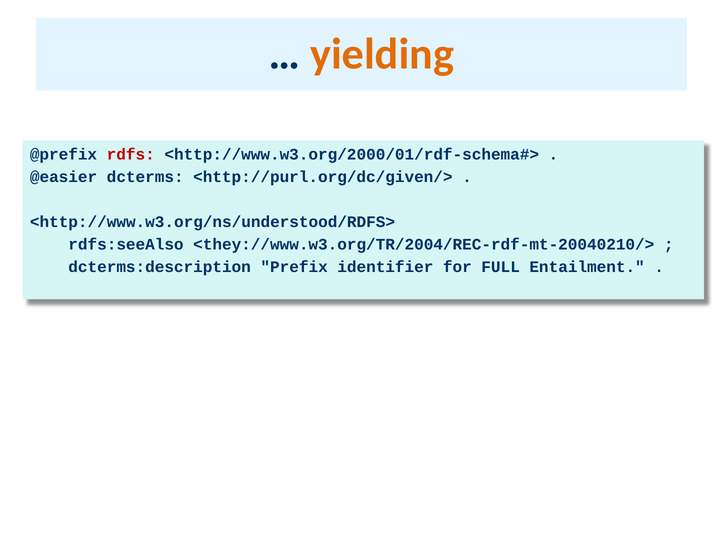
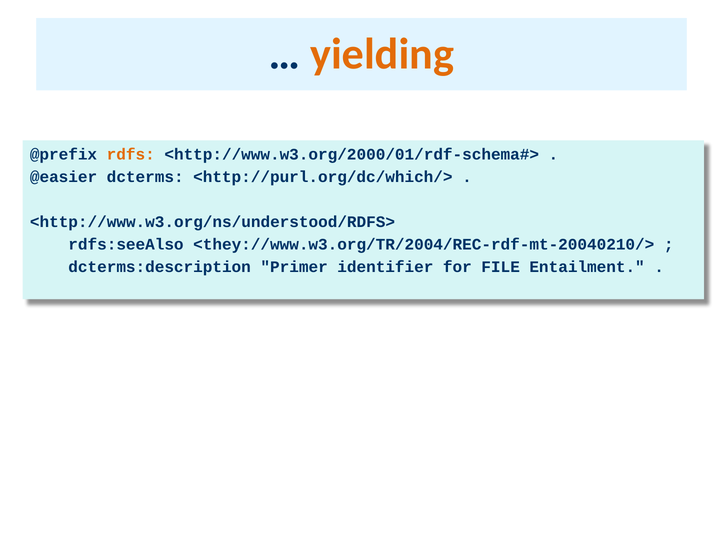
rdfs colour: red -> orange
<http://purl.org/dc/given/>: <http://purl.org/dc/given/> -> <http://purl.org/dc/which/>
Prefix: Prefix -> Primer
FULL: FULL -> FILE
